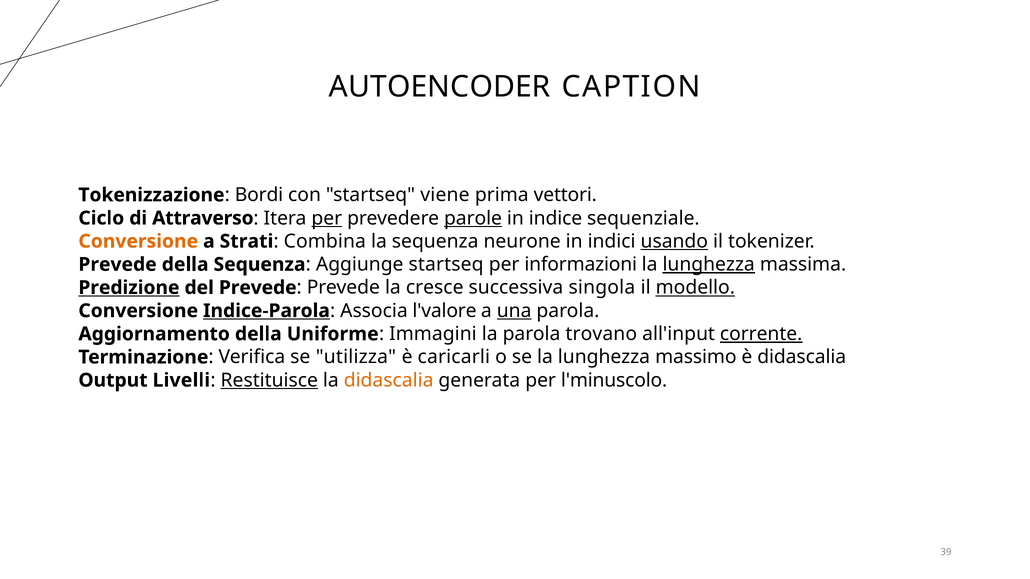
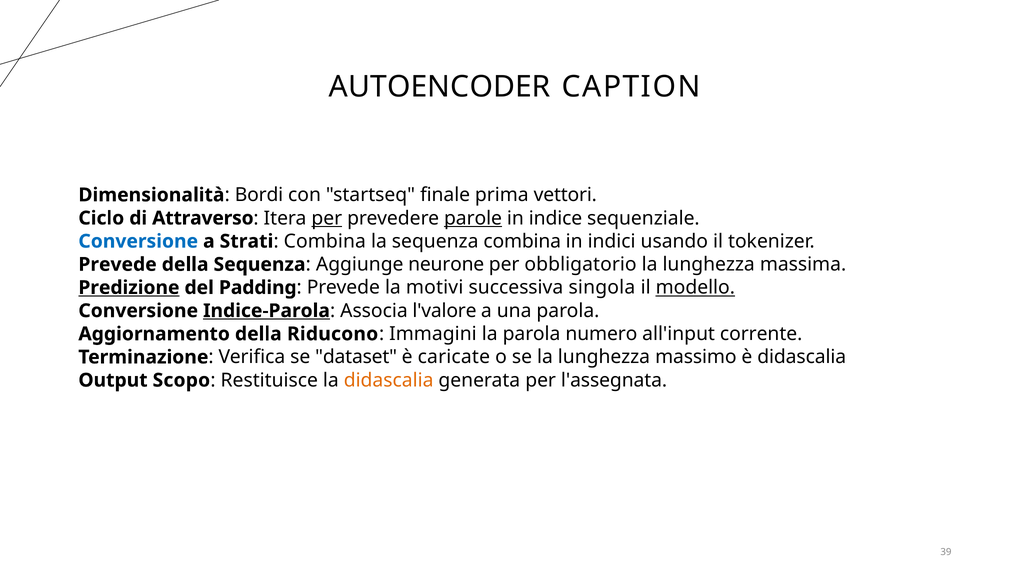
Tokenizzazione: Tokenizzazione -> Dimensionalità
viene: viene -> finale
Conversione at (138, 241) colour: orange -> blue
sequenza neurone: neurone -> combina
usando underline: present -> none
Aggiunge startseq: startseq -> neurone
informazioni: informazioni -> obbligatorio
lunghezza at (709, 265) underline: present -> none
del Prevede: Prevede -> Padding
cresce: cresce -> motivi
una underline: present -> none
Uniforme: Uniforme -> Riducono
trovano: trovano -> numero
corrente underline: present -> none
utilizza: utilizza -> dataset
caricarli: caricarli -> caricate
Livelli: Livelli -> Scopo
Restituisce underline: present -> none
l'minuscolo: l'minuscolo -> l'assegnata
